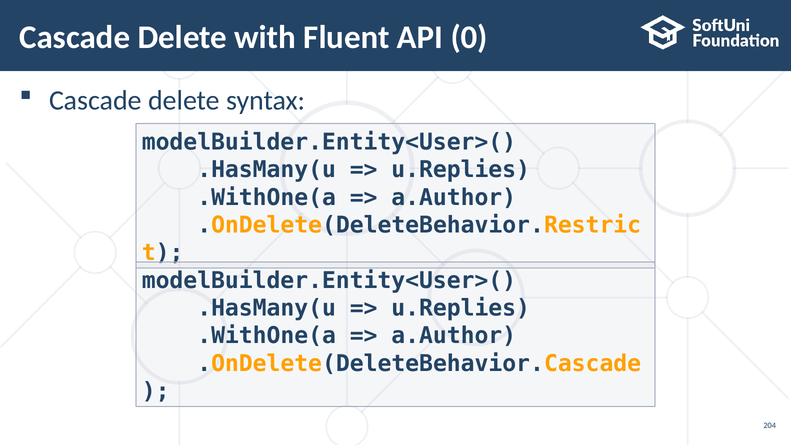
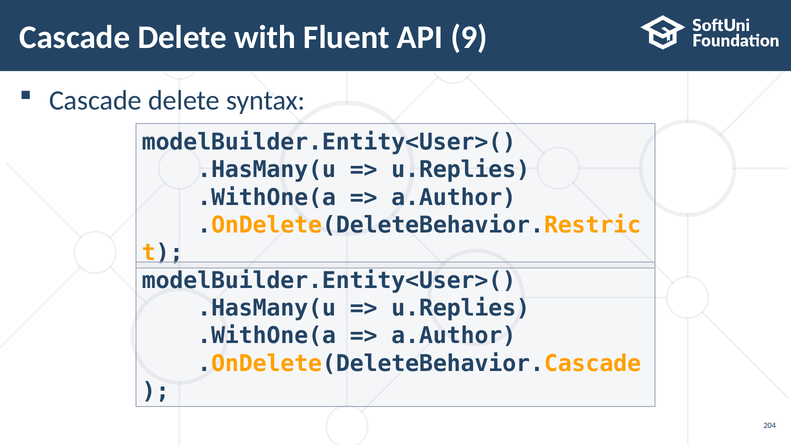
0: 0 -> 9
